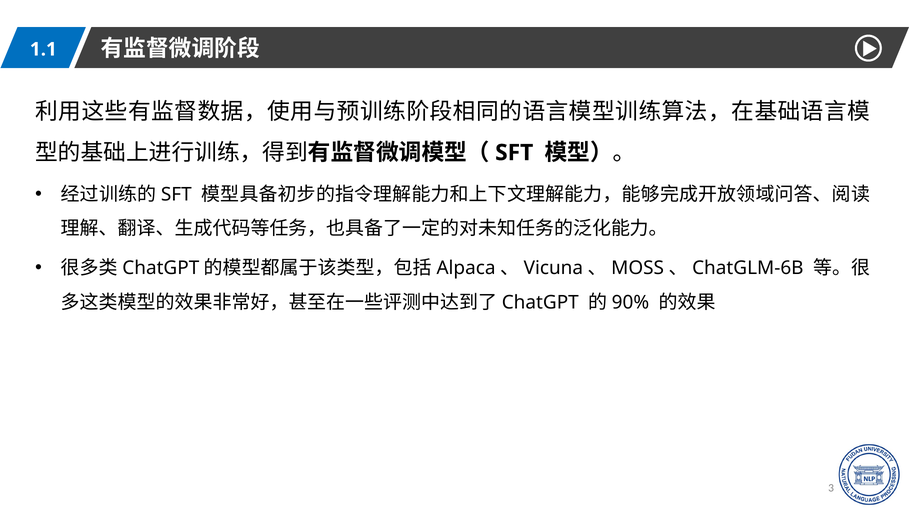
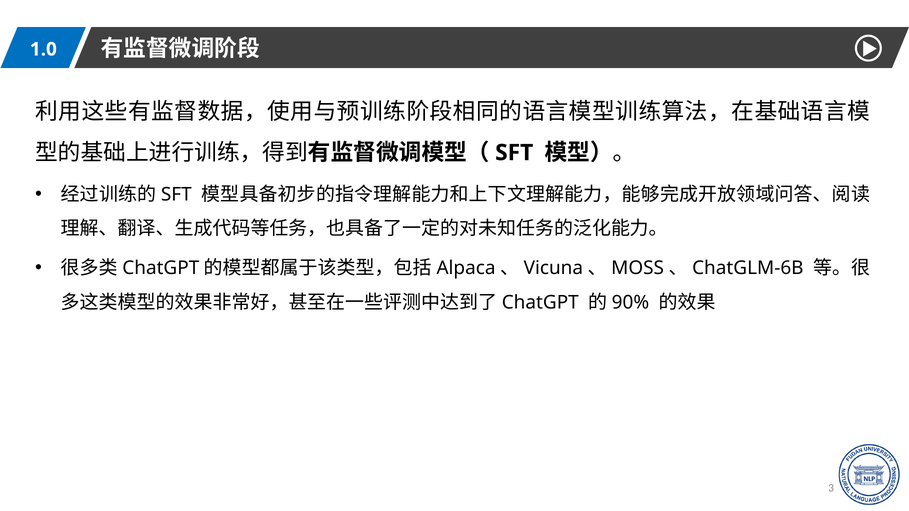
1.1: 1.1 -> 1.0
